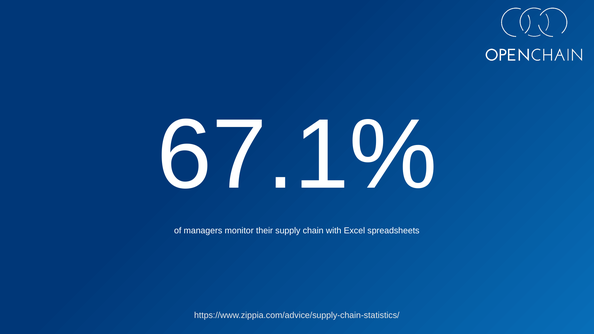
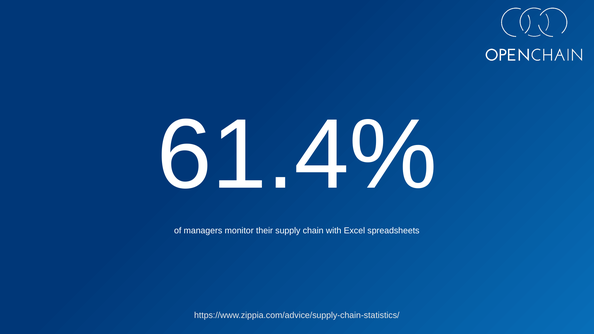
67.1%: 67.1% -> 61.4%
